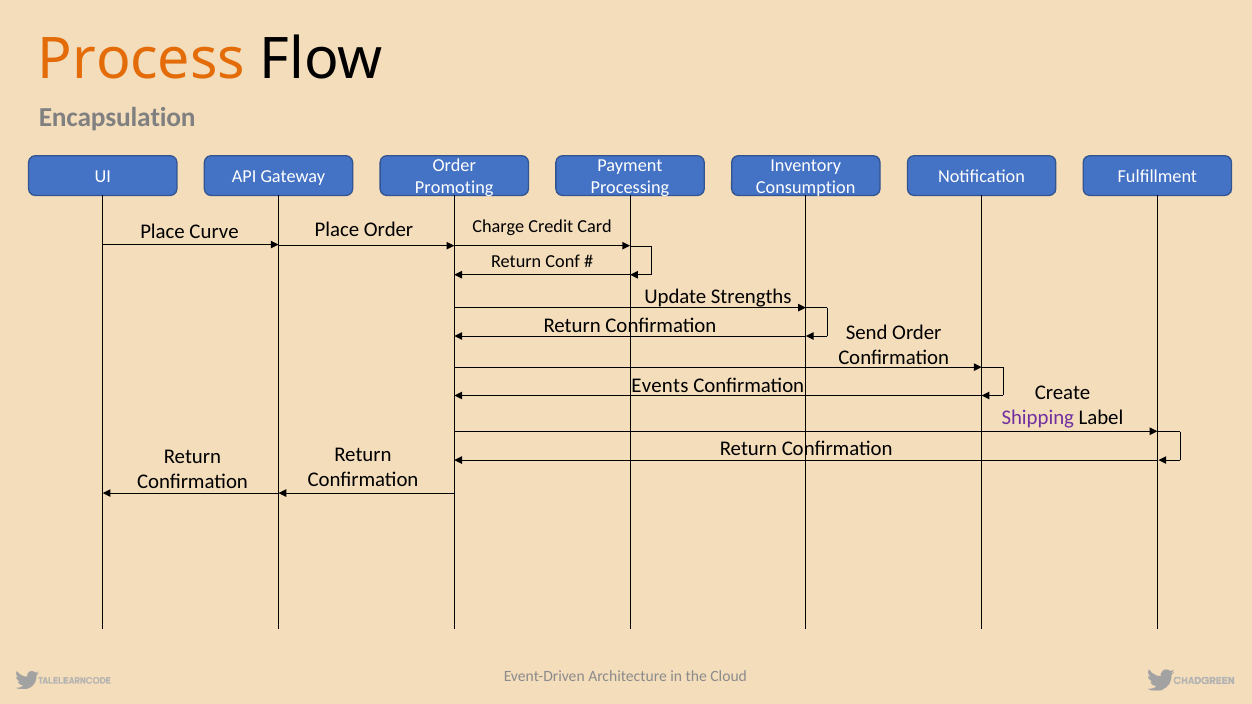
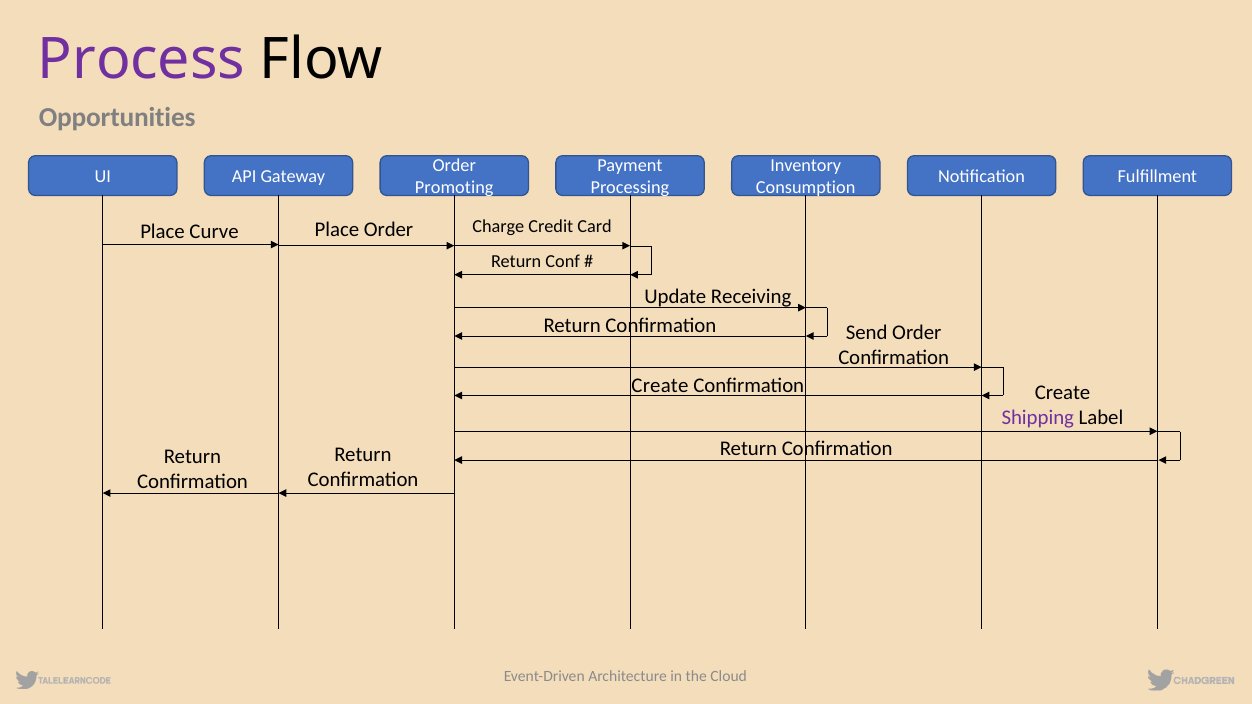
Process colour: orange -> purple
Encapsulation: Encapsulation -> Opportunities
Strengths: Strengths -> Receiving
Events at (660, 385): Events -> Create
